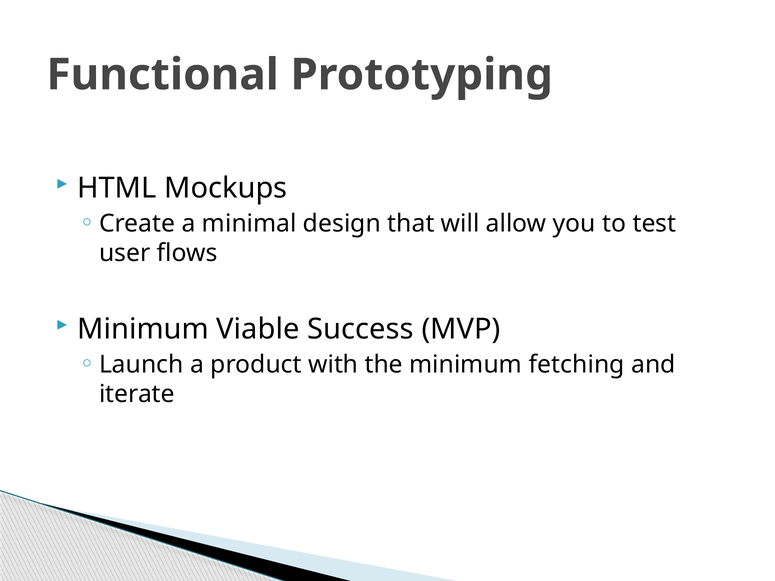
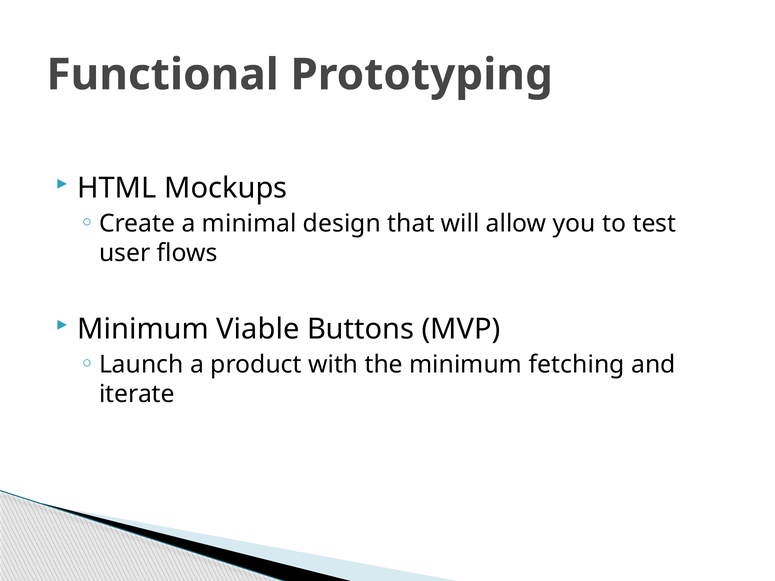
Success: Success -> Buttons
